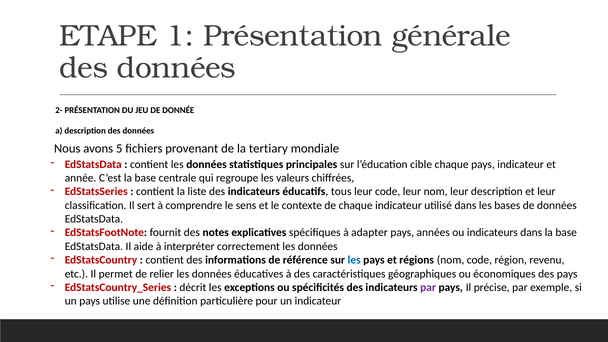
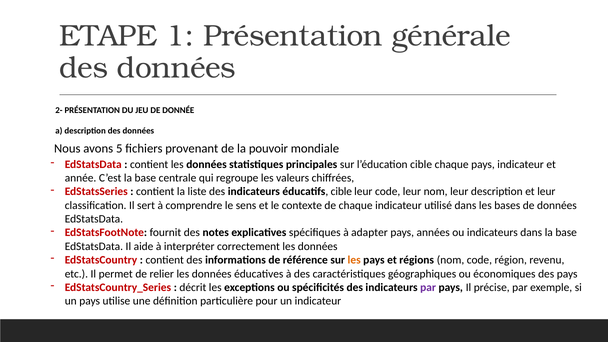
tertiary: tertiary -> pouvoir
éducatifs tous: tous -> cible
les at (354, 260) colour: blue -> orange
